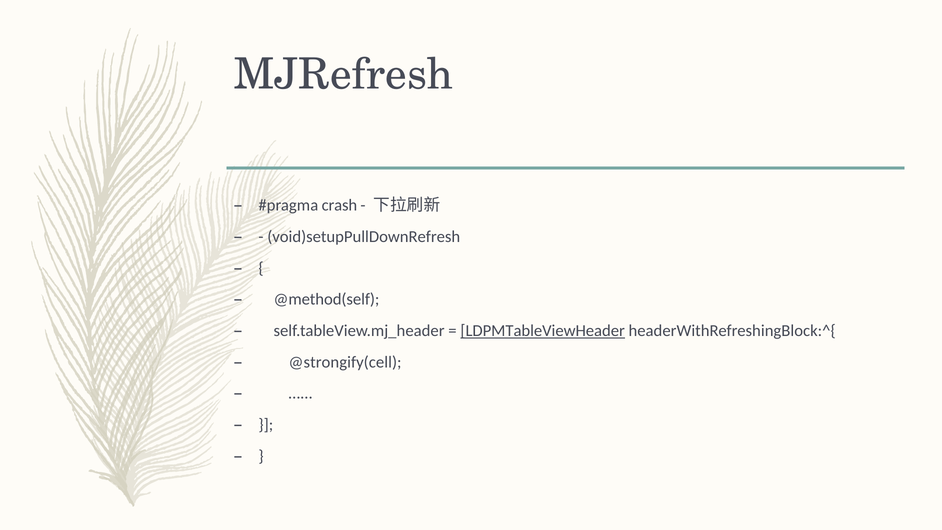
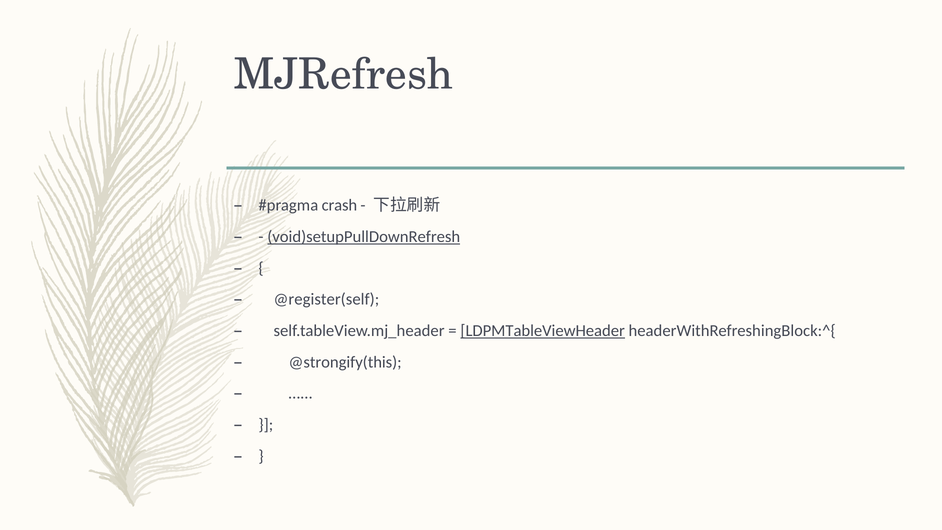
void)setupPullDownRefresh underline: none -> present
@method(self: @method(self -> @register(self
@strongify(cell: @strongify(cell -> @strongify(this
